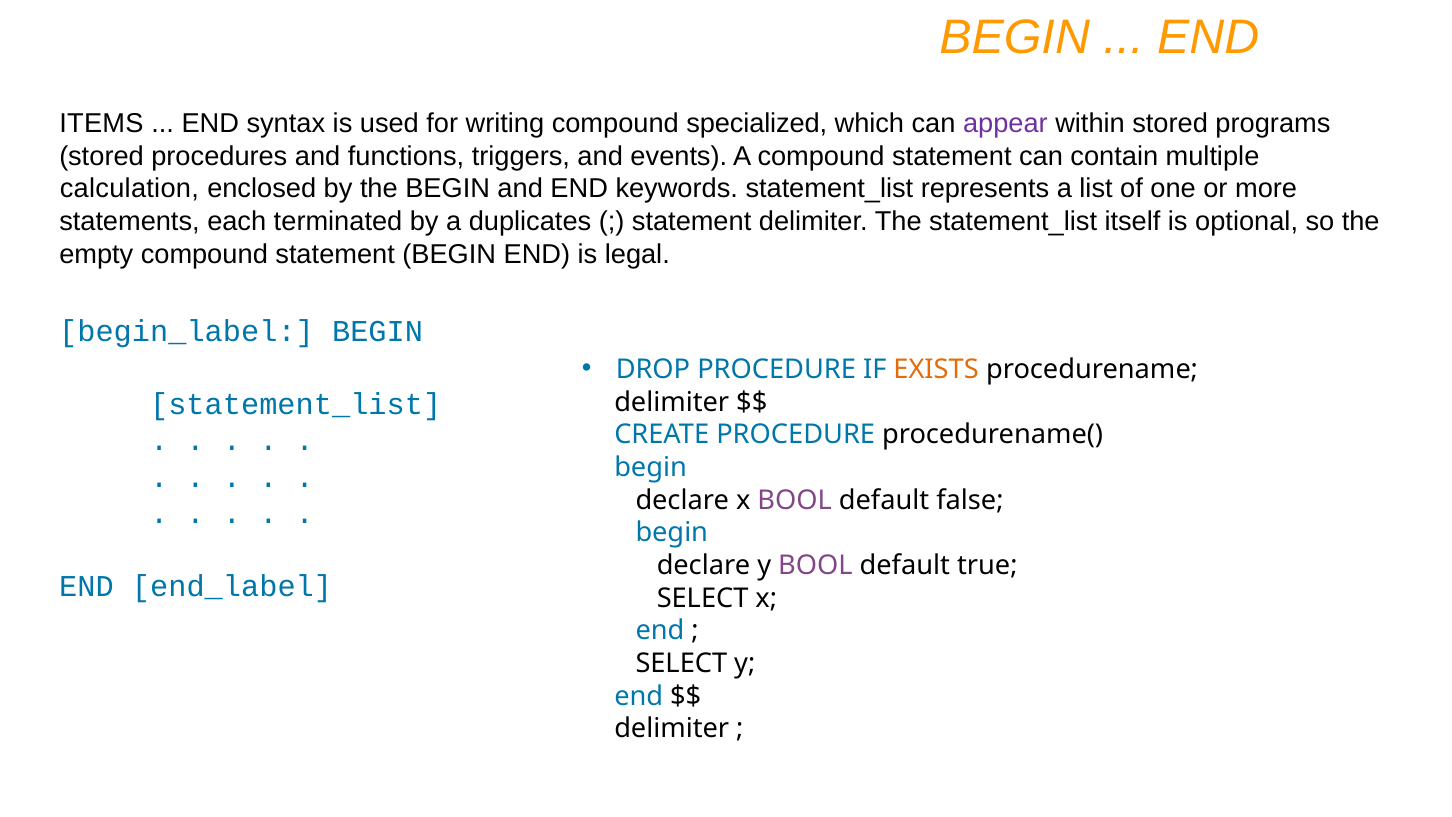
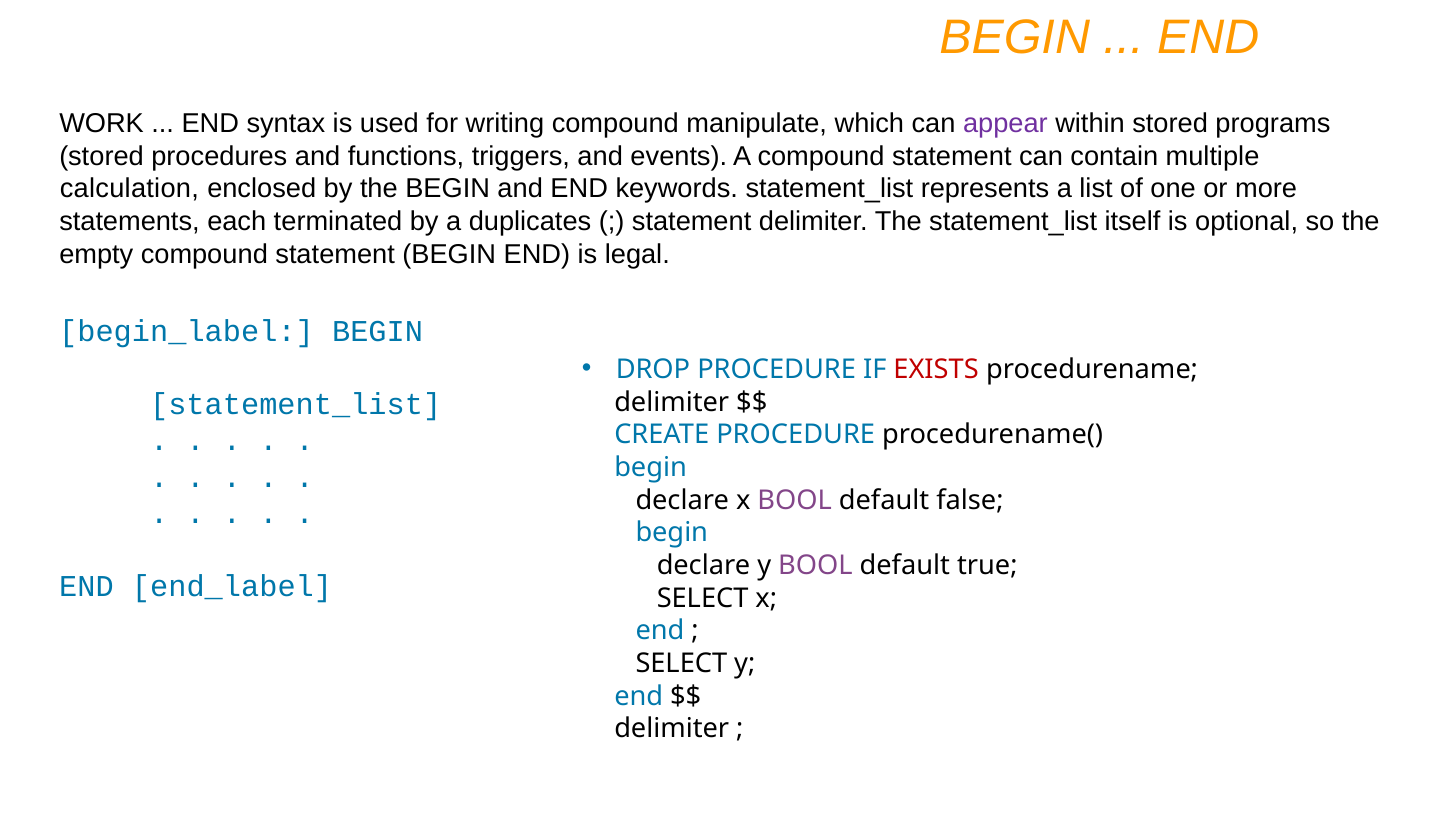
ITEMS: ITEMS -> WORK
specialized: specialized -> manipulate
EXISTS colour: orange -> red
